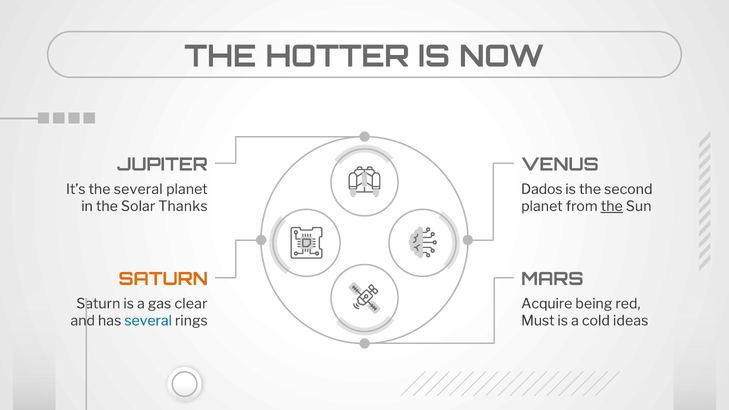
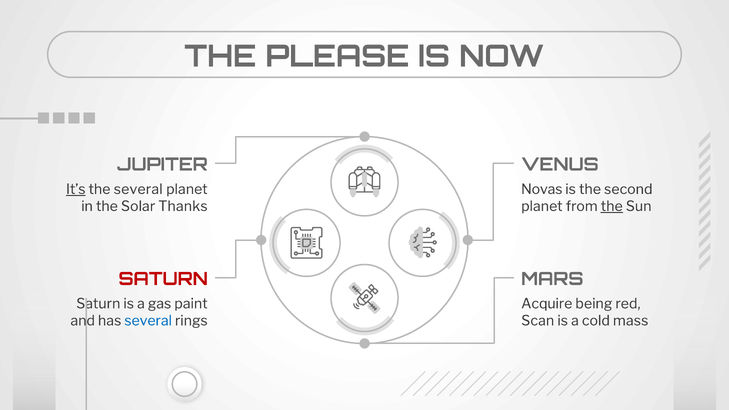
HOTTER: HOTTER -> PLEASE
It’s underline: none -> present
Dados: Dados -> Novas
SATURN at (163, 279) colour: orange -> red
clear: clear -> paint
Must: Must -> Scan
ideas: ideas -> mass
